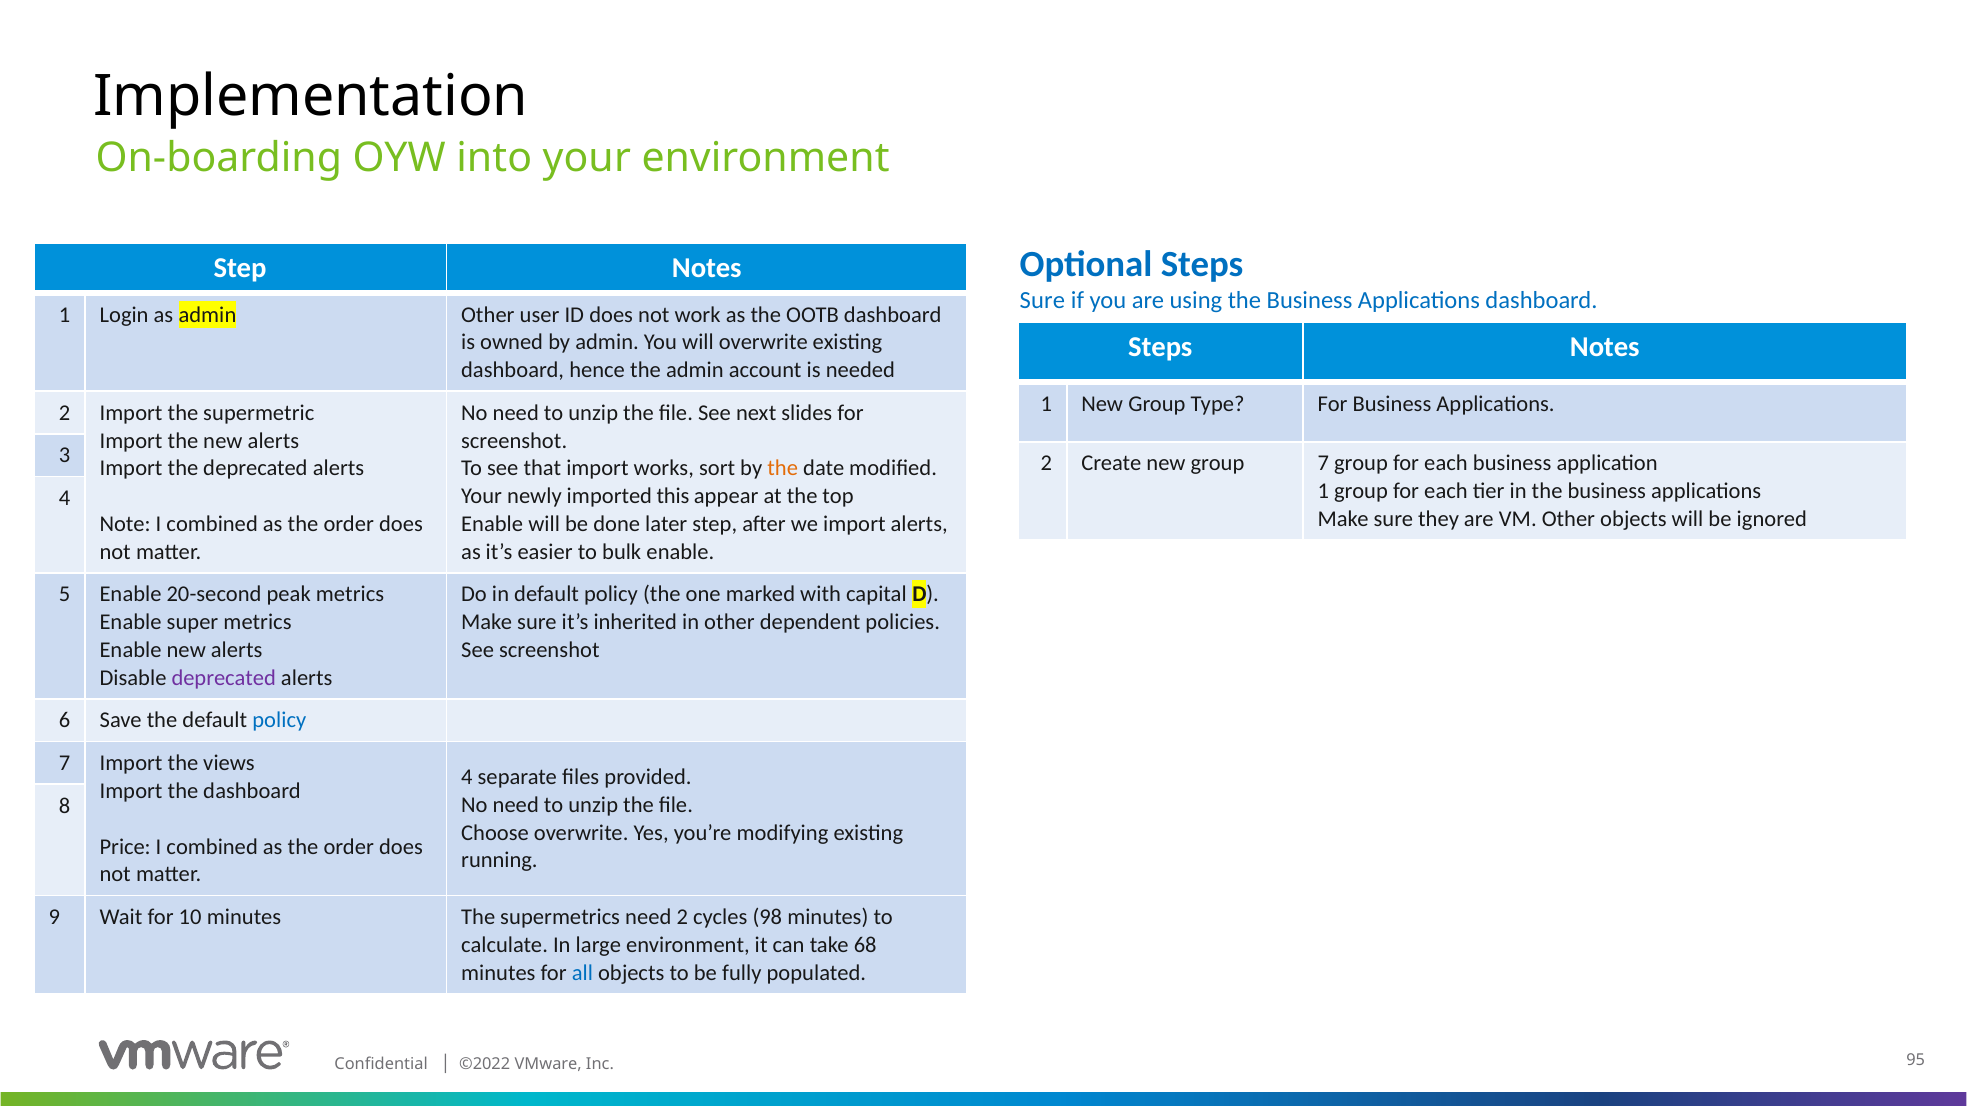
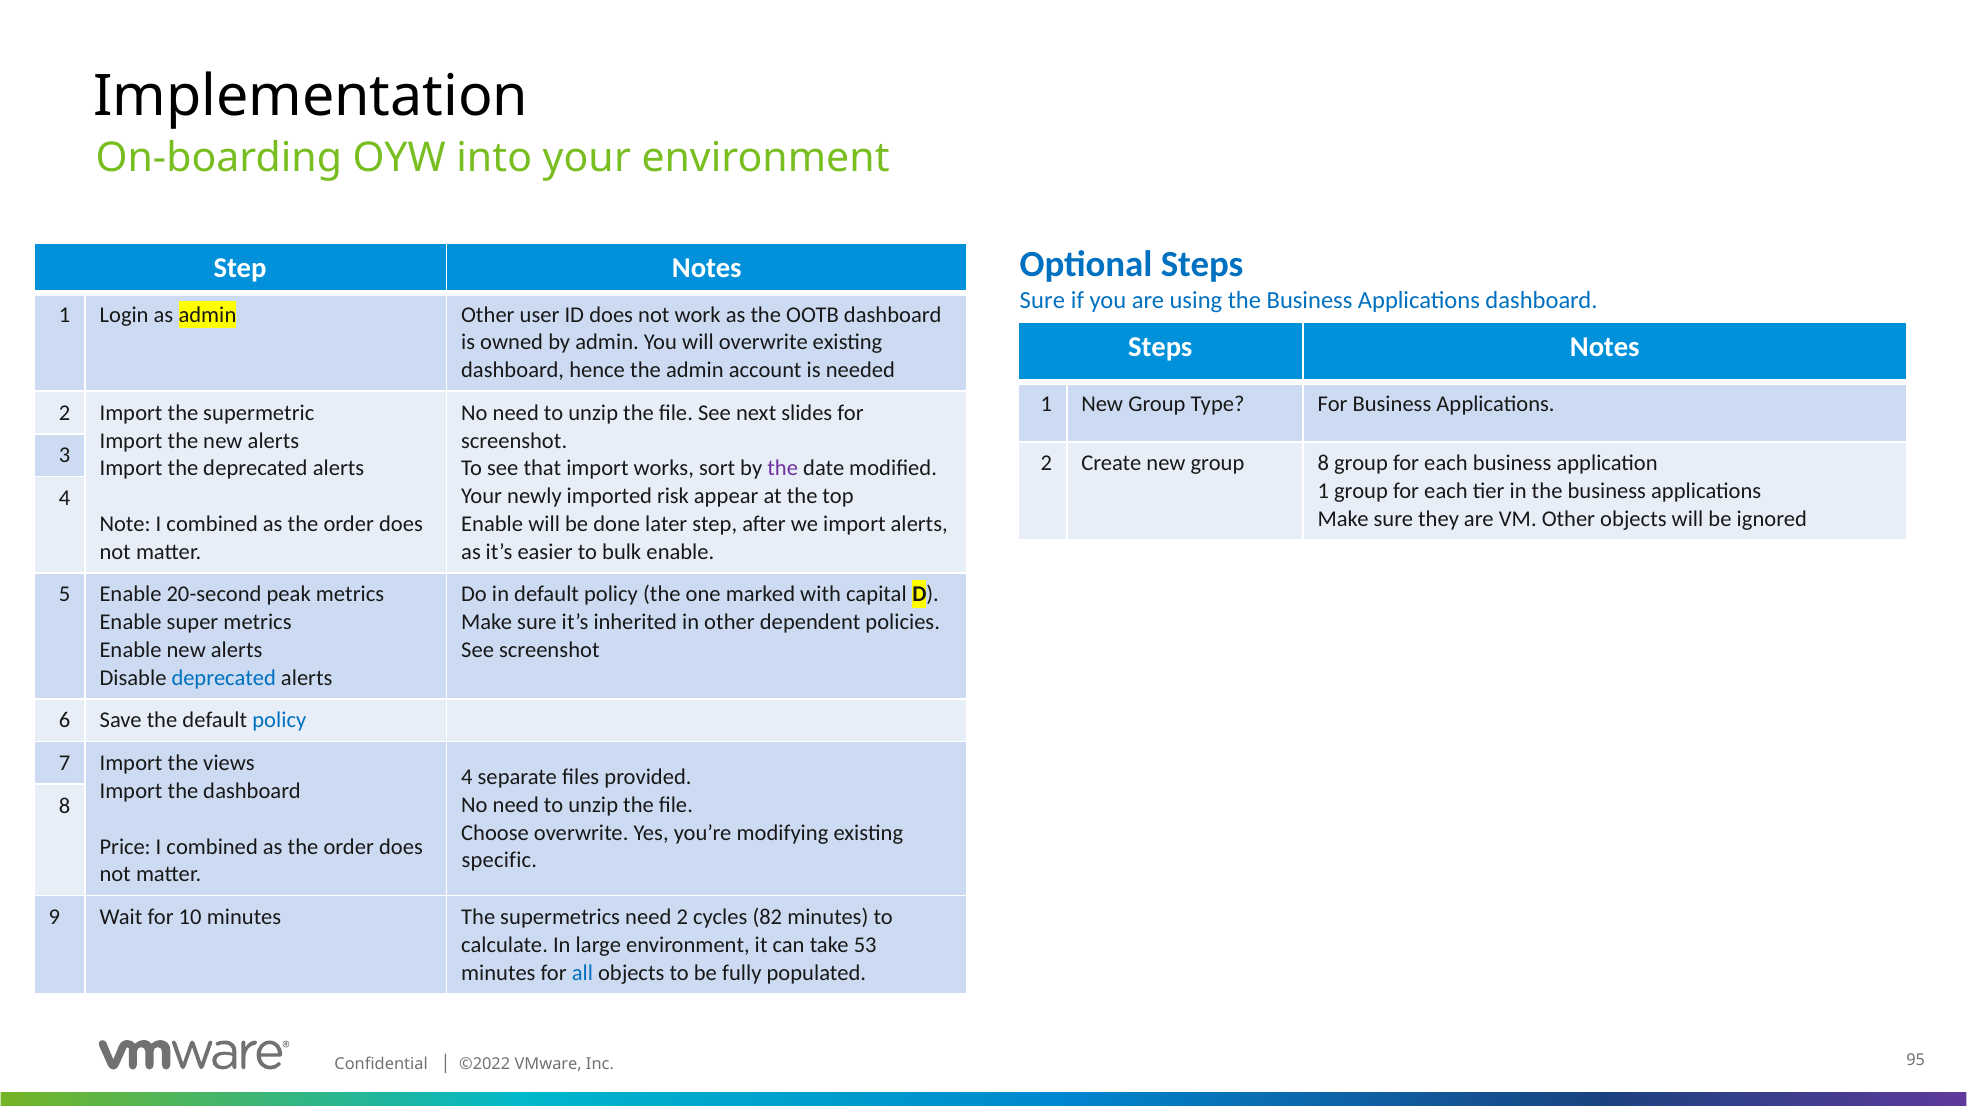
group 7: 7 -> 8
the at (783, 469) colour: orange -> purple
this: this -> risk
deprecated at (224, 678) colour: purple -> blue
running: running -> specific
98: 98 -> 82
68: 68 -> 53
